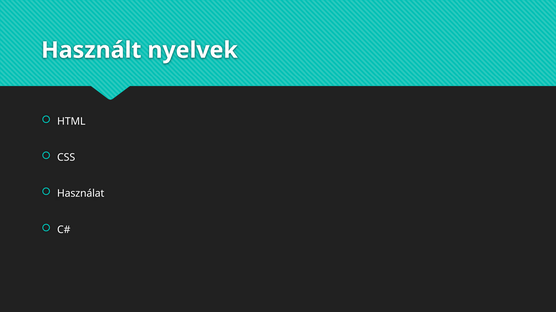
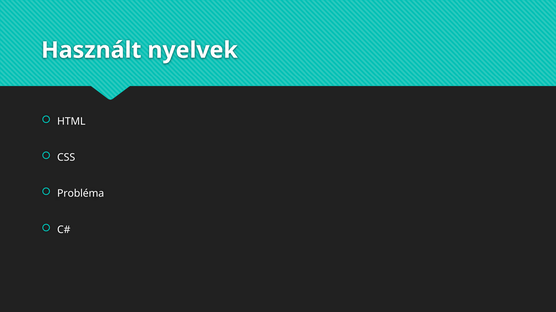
Használat: Használat -> Probléma
